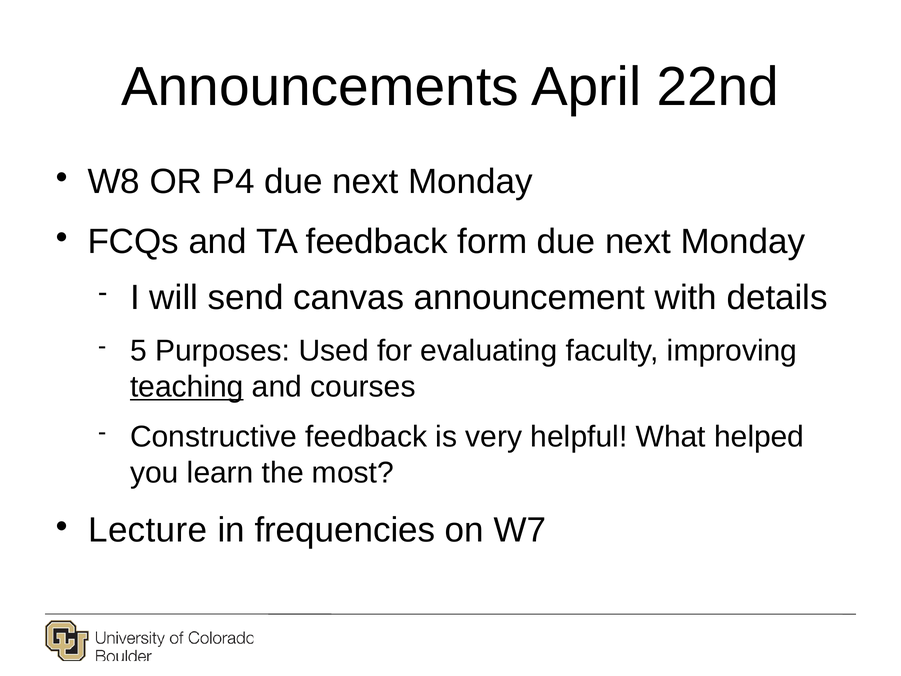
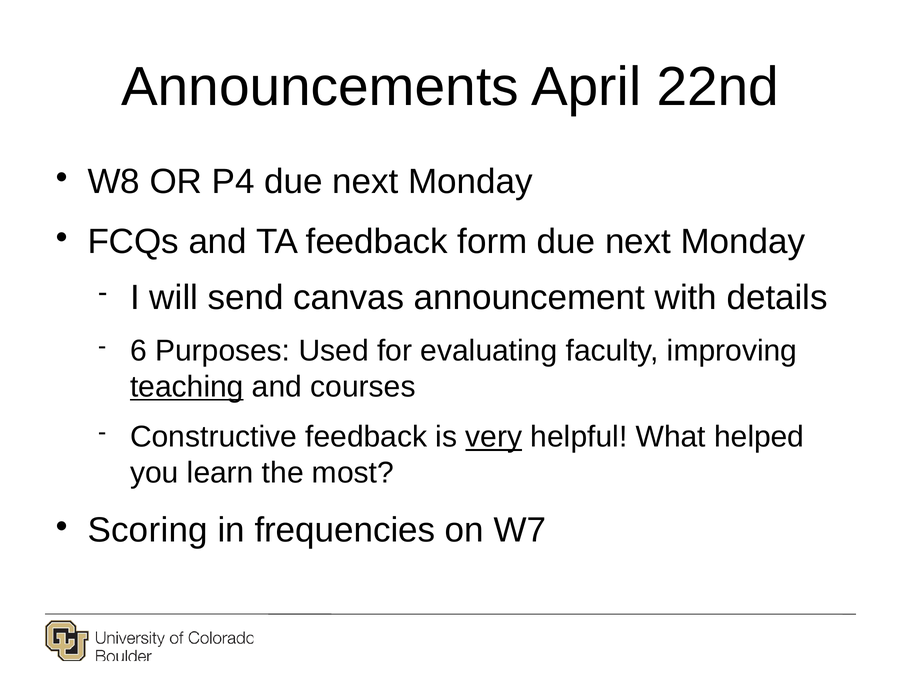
5: 5 -> 6
very underline: none -> present
Lecture: Lecture -> Scoring
